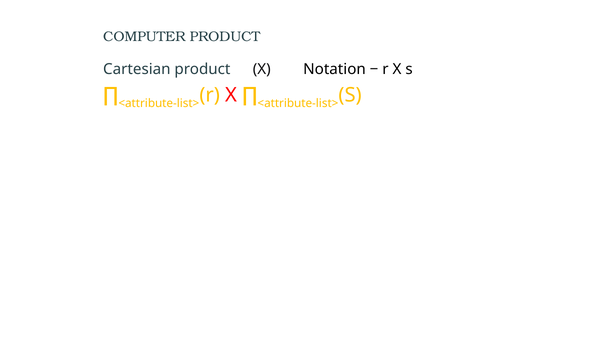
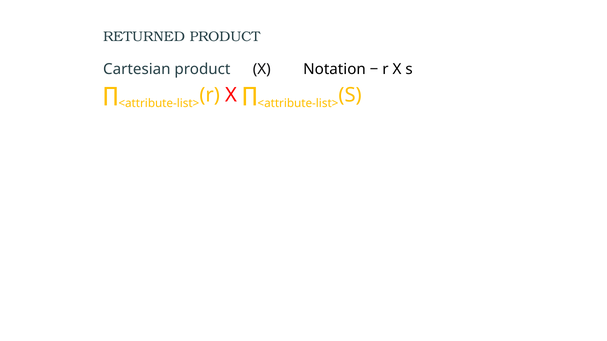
COMPUTER: COMPUTER -> RETURNED
